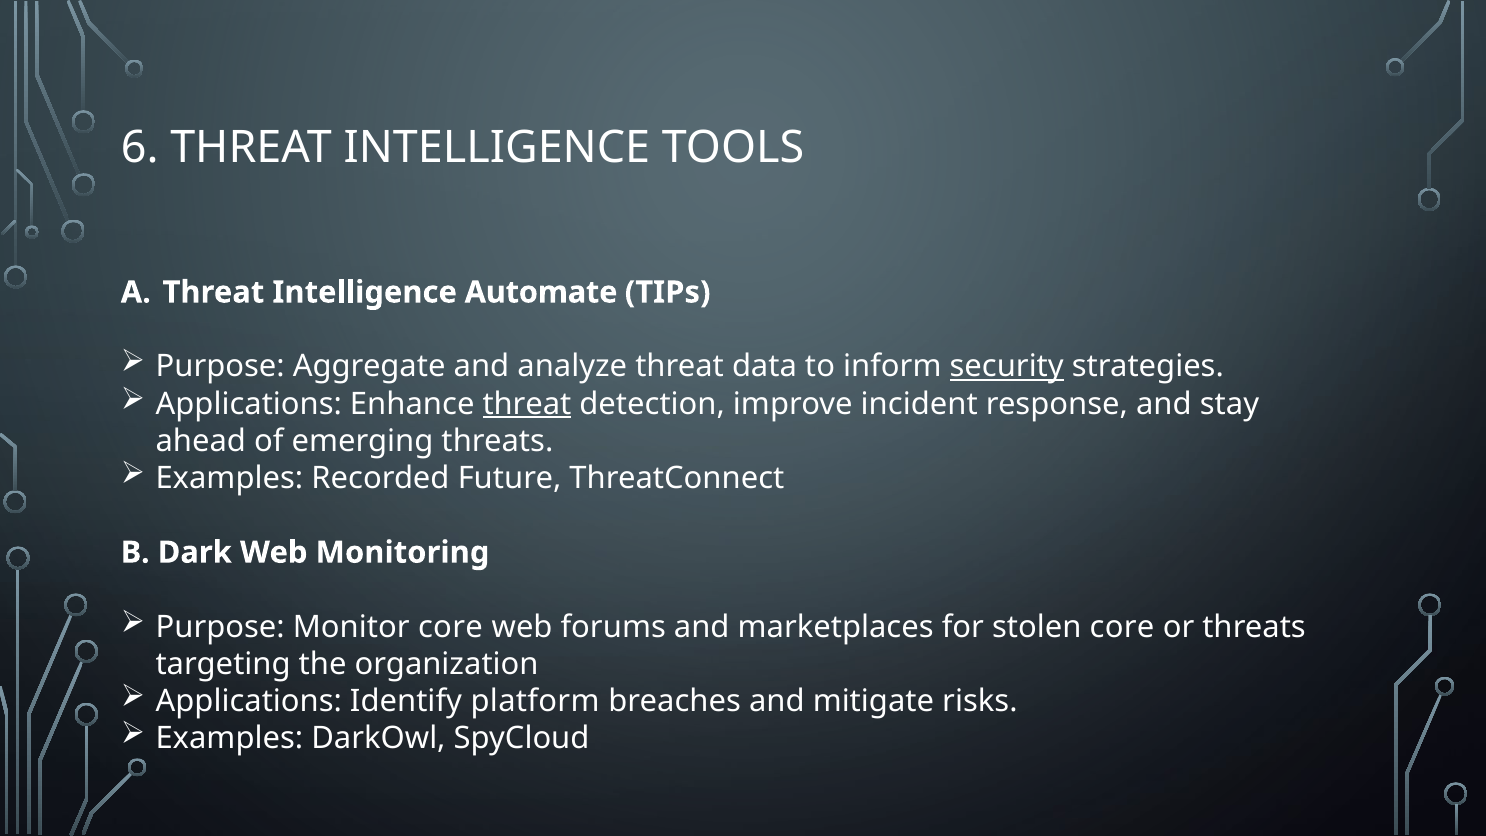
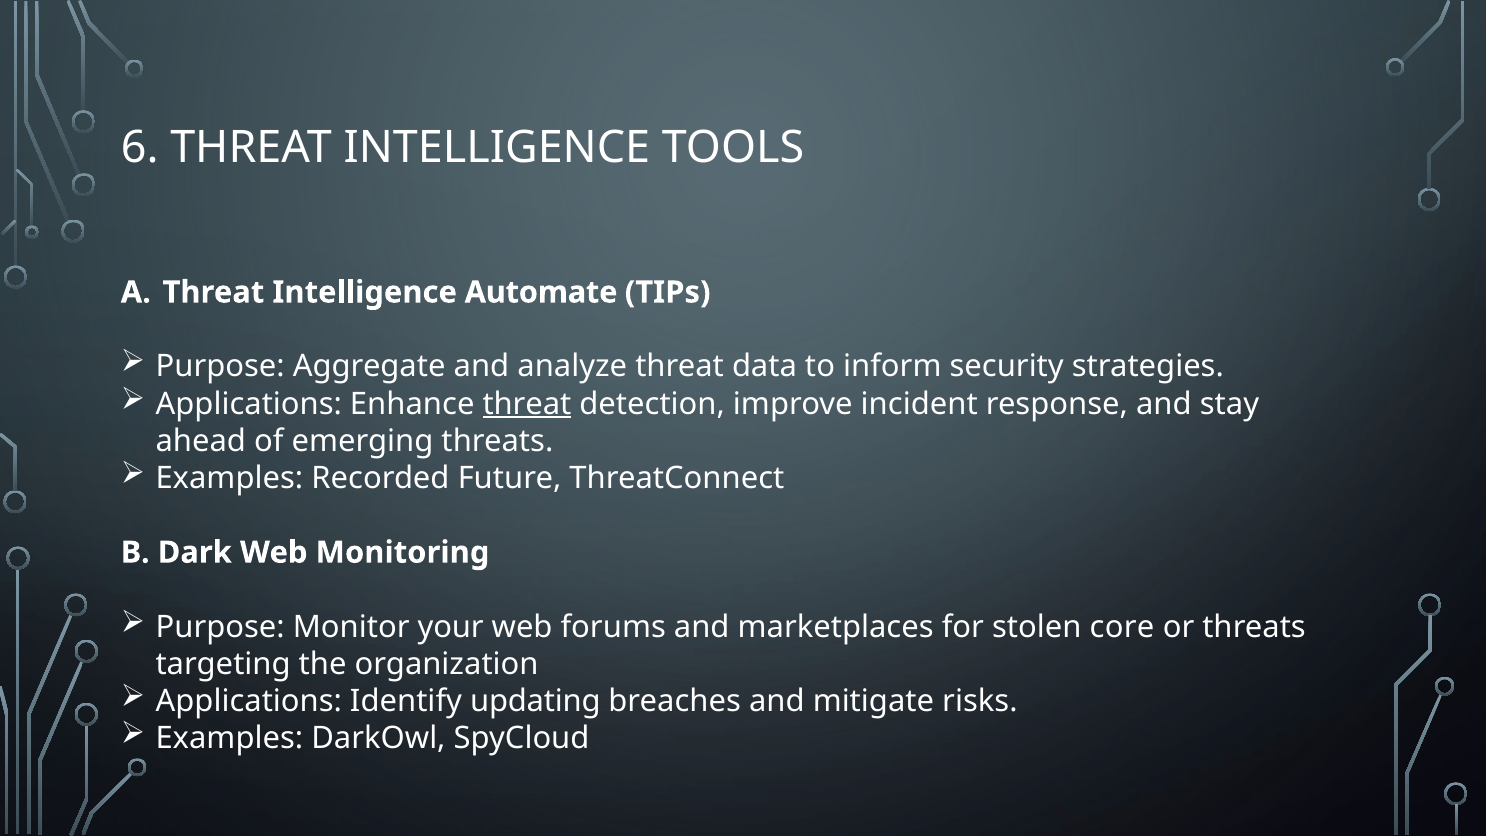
security underline: present -> none
Monitor core: core -> your
platform: platform -> updating
